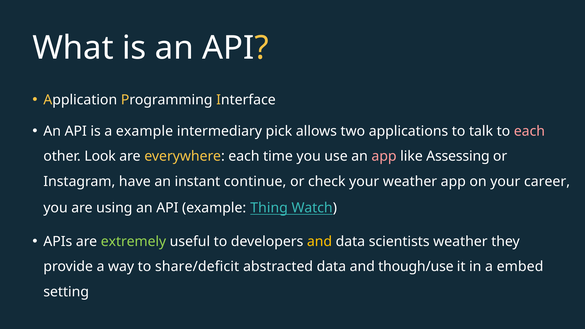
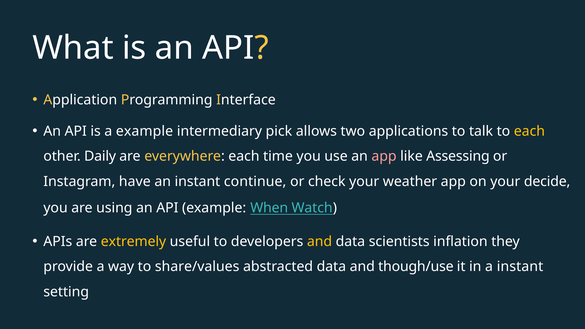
each at (529, 131) colour: pink -> yellow
Look: Look -> Daily
career: career -> decide
Thing: Thing -> When
extremely colour: light green -> yellow
scientists weather: weather -> inflation
share/deficit: share/deficit -> share/values
a embed: embed -> instant
